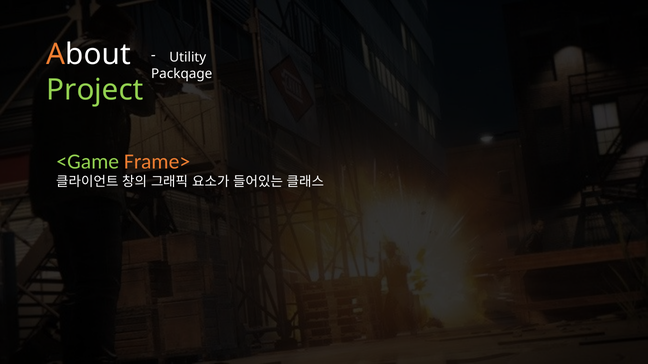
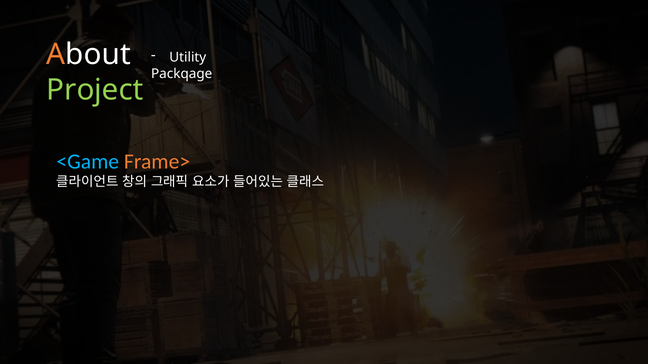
<Game colour: light green -> light blue
